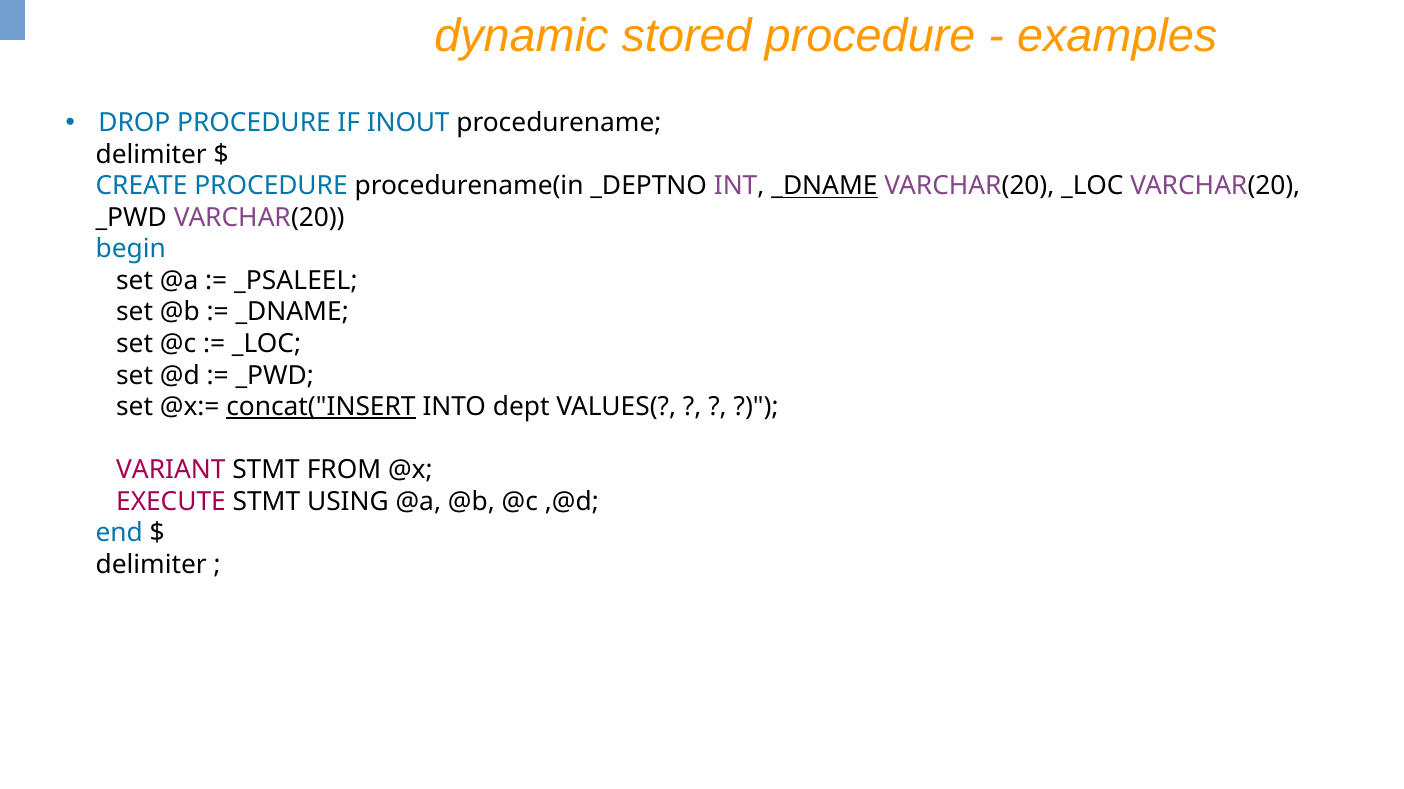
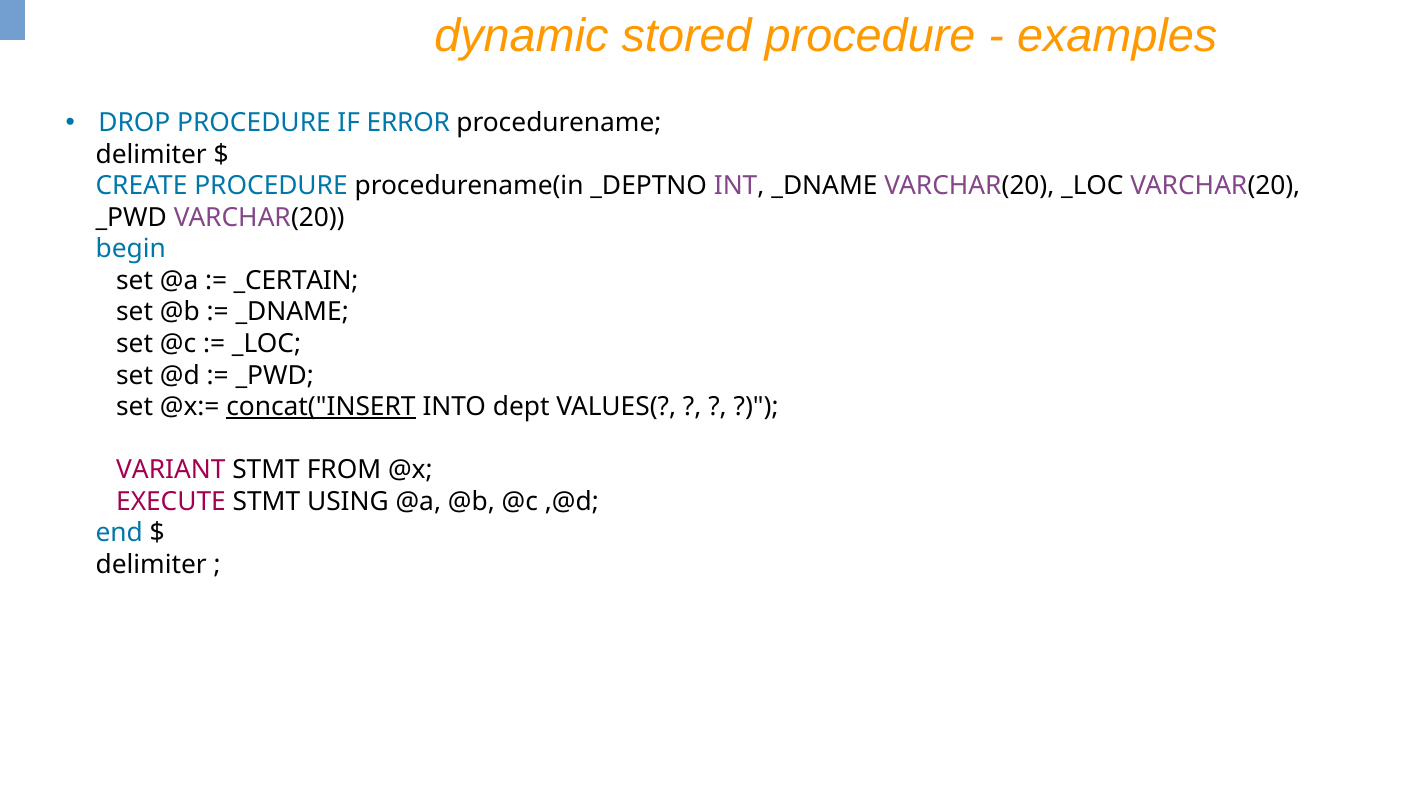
INOUT: INOUT -> ERROR
_DNAME at (824, 186) underline: present -> none
_PSALEEL: _PSALEEL -> _CERTAIN
